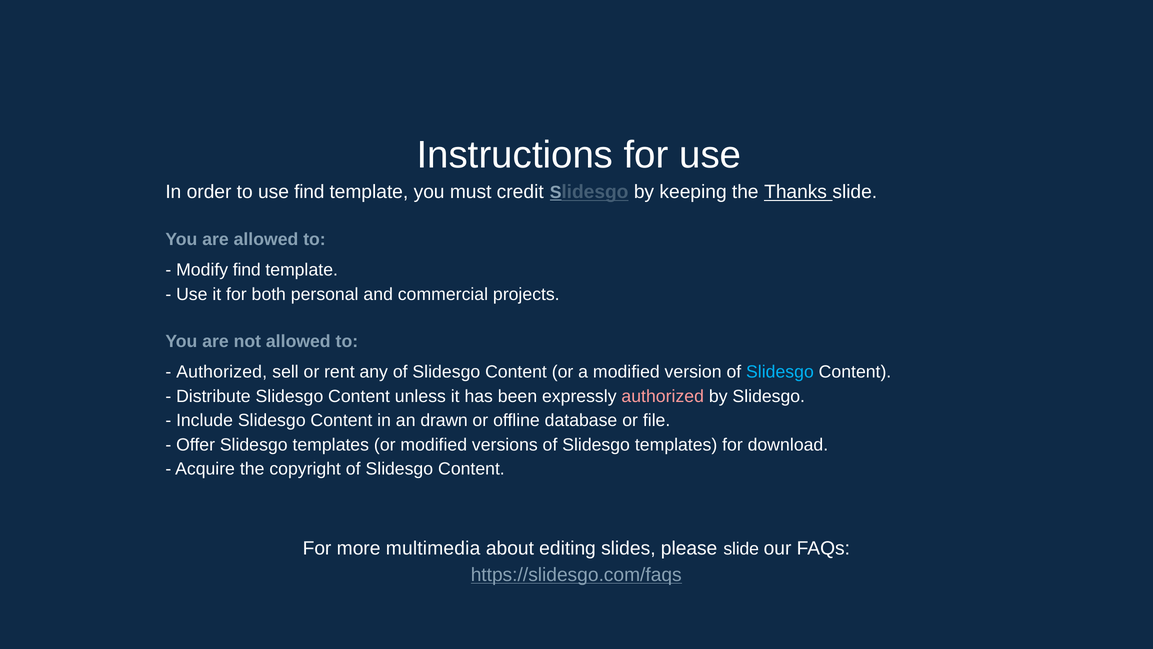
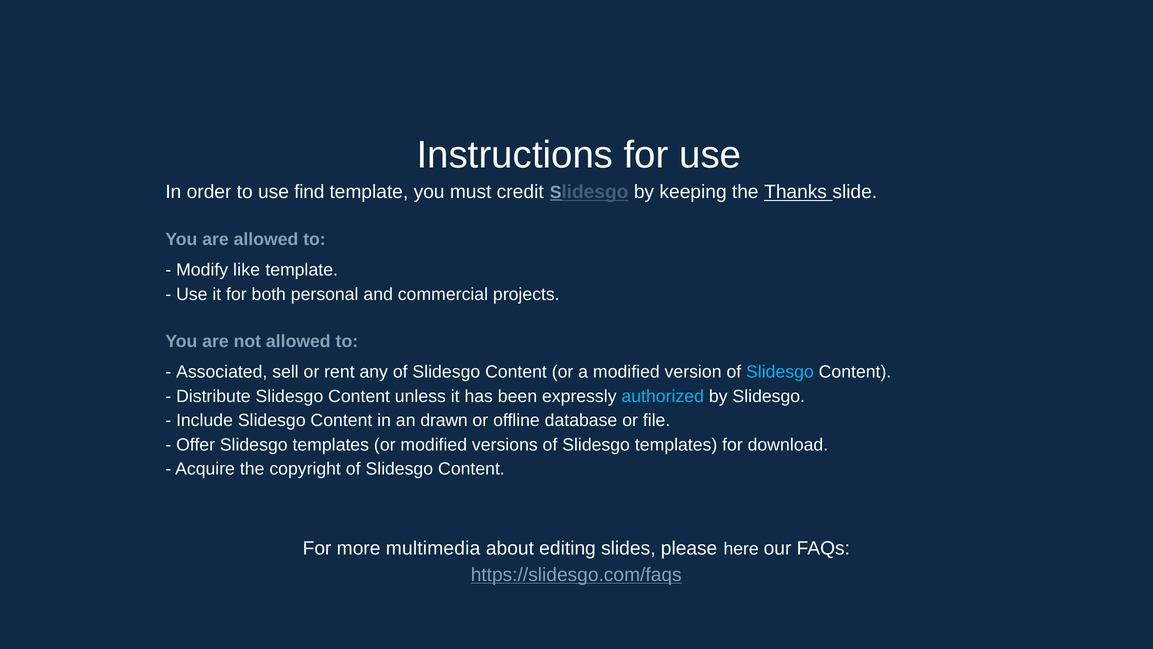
Modify find: find -> like
Authorized at (222, 372): Authorized -> Associated
authorized at (663, 396) colour: pink -> light blue
please slide: slide -> here
